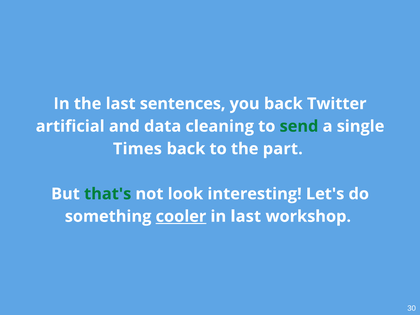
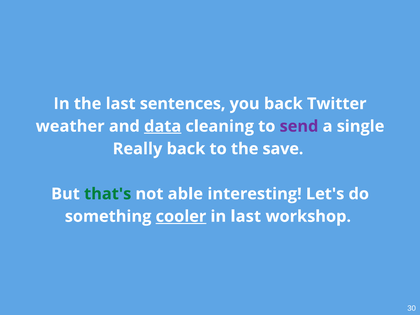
artificial: artificial -> weather
data underline: none -> present
send colour: green -> purple
Times: Times -> Really
part: part -> save
look: look -> able
